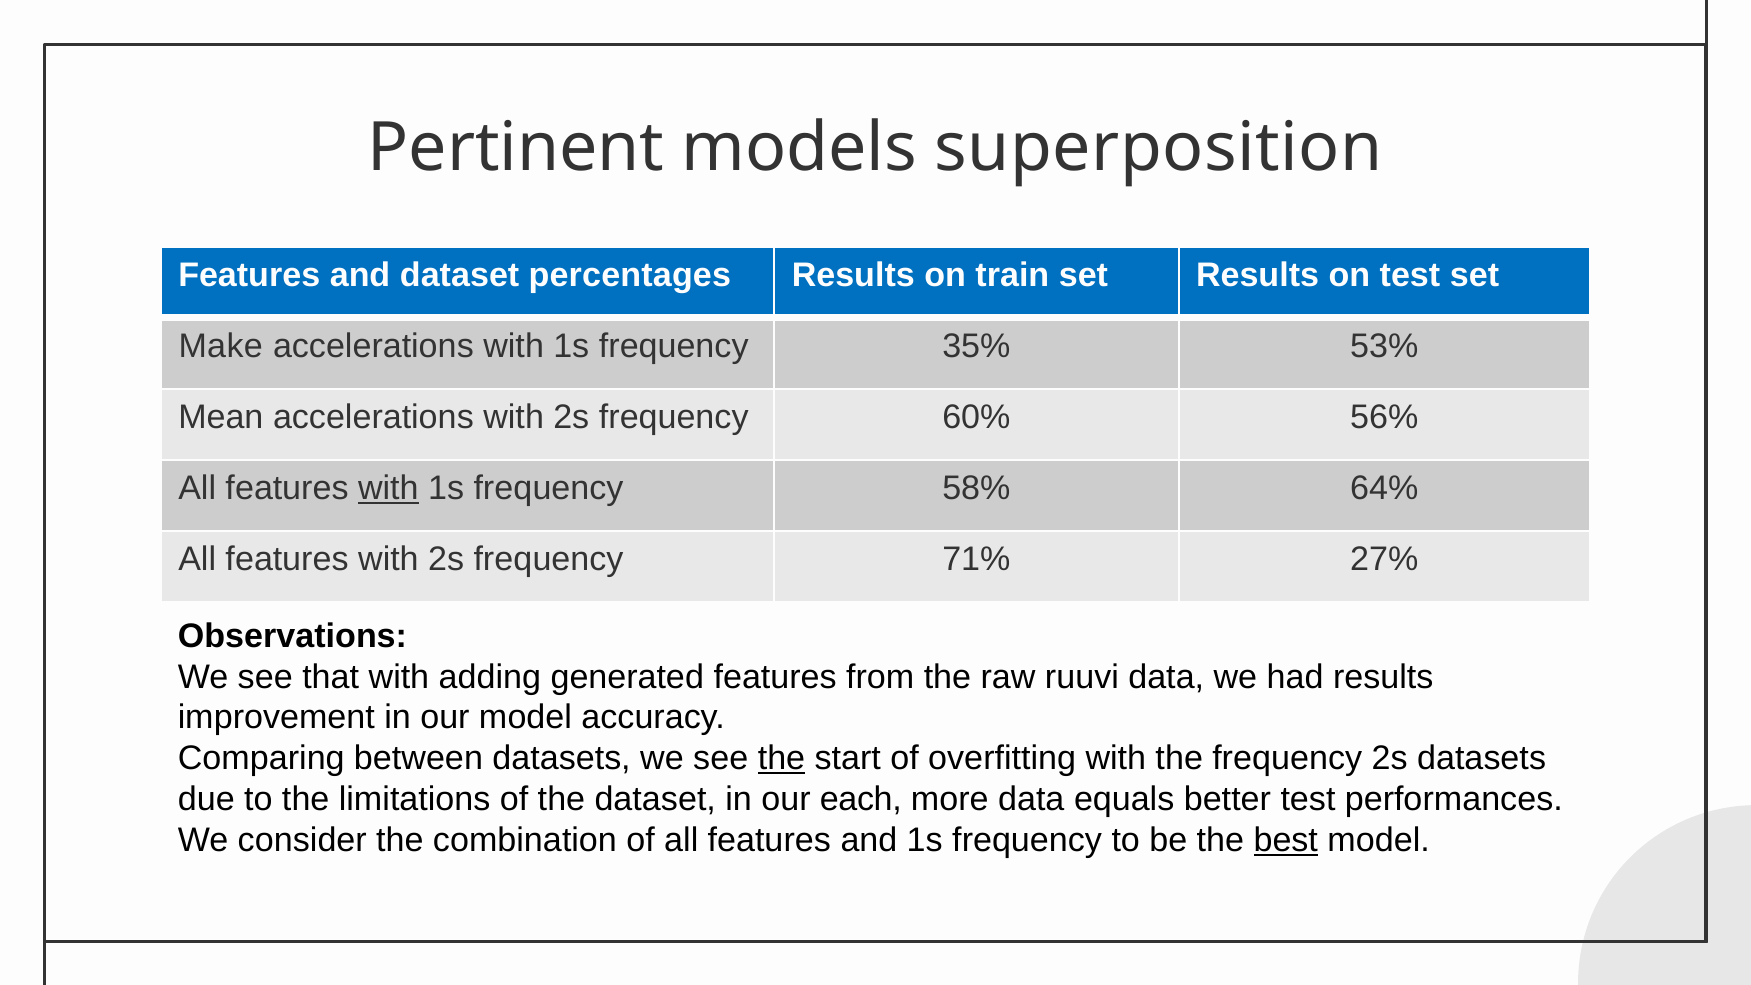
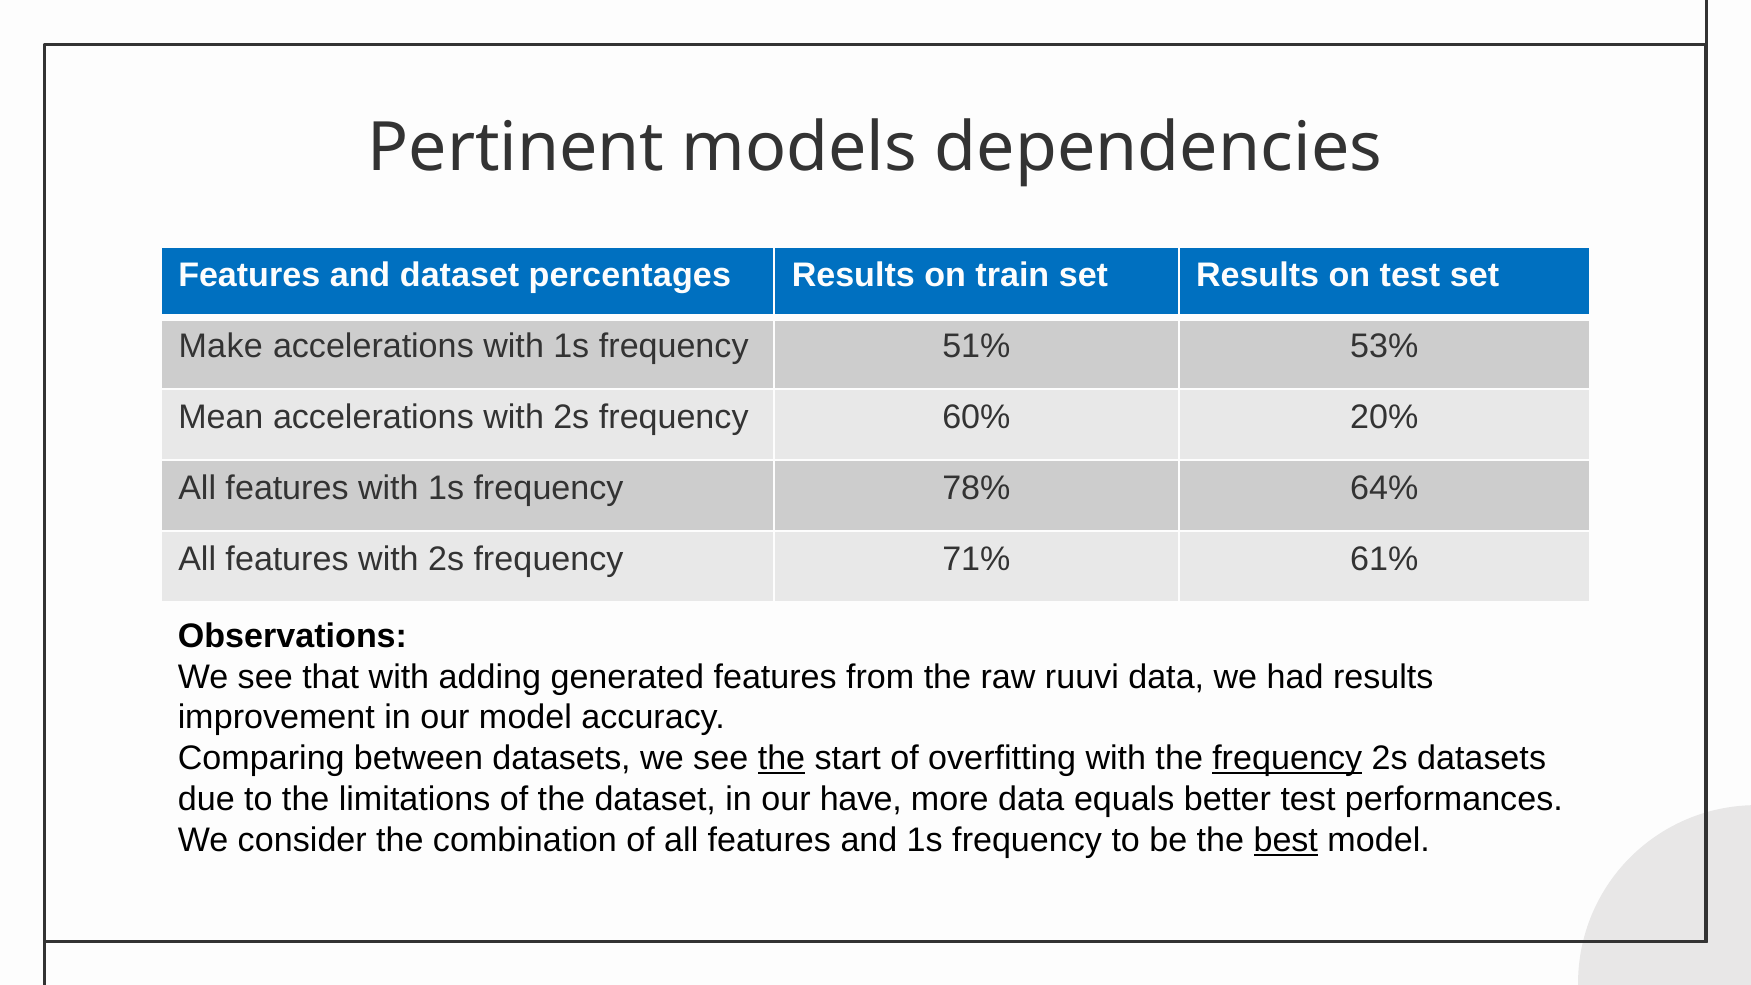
superposition: superposition -> dependencies
35%: 35% -> 51%
56%: 56% -> 20%
with at (388, 488) underline: present -> none
58%: 58% -> 78%
27%: 27% -> 61%
frequency at (1287, 759) underline: none -> present
each: each -> have
